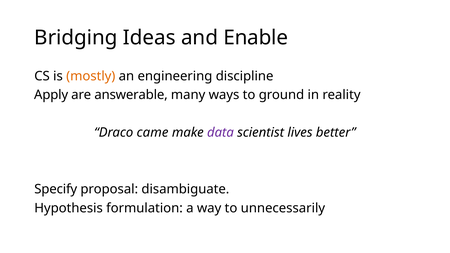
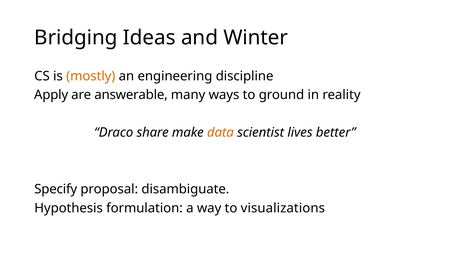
Enable: Enable -> Winter
came: came -> share
data colour: purple -> orange
unnecessarily: unnecessarily -> visualizations
